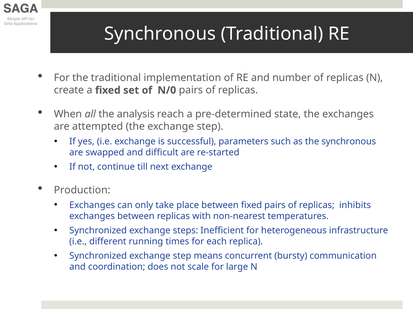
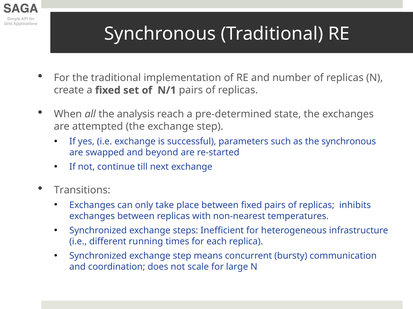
N/0: N/0 -> N/1
difficult: difficult -> beyond
Production: Production -> Transitions
